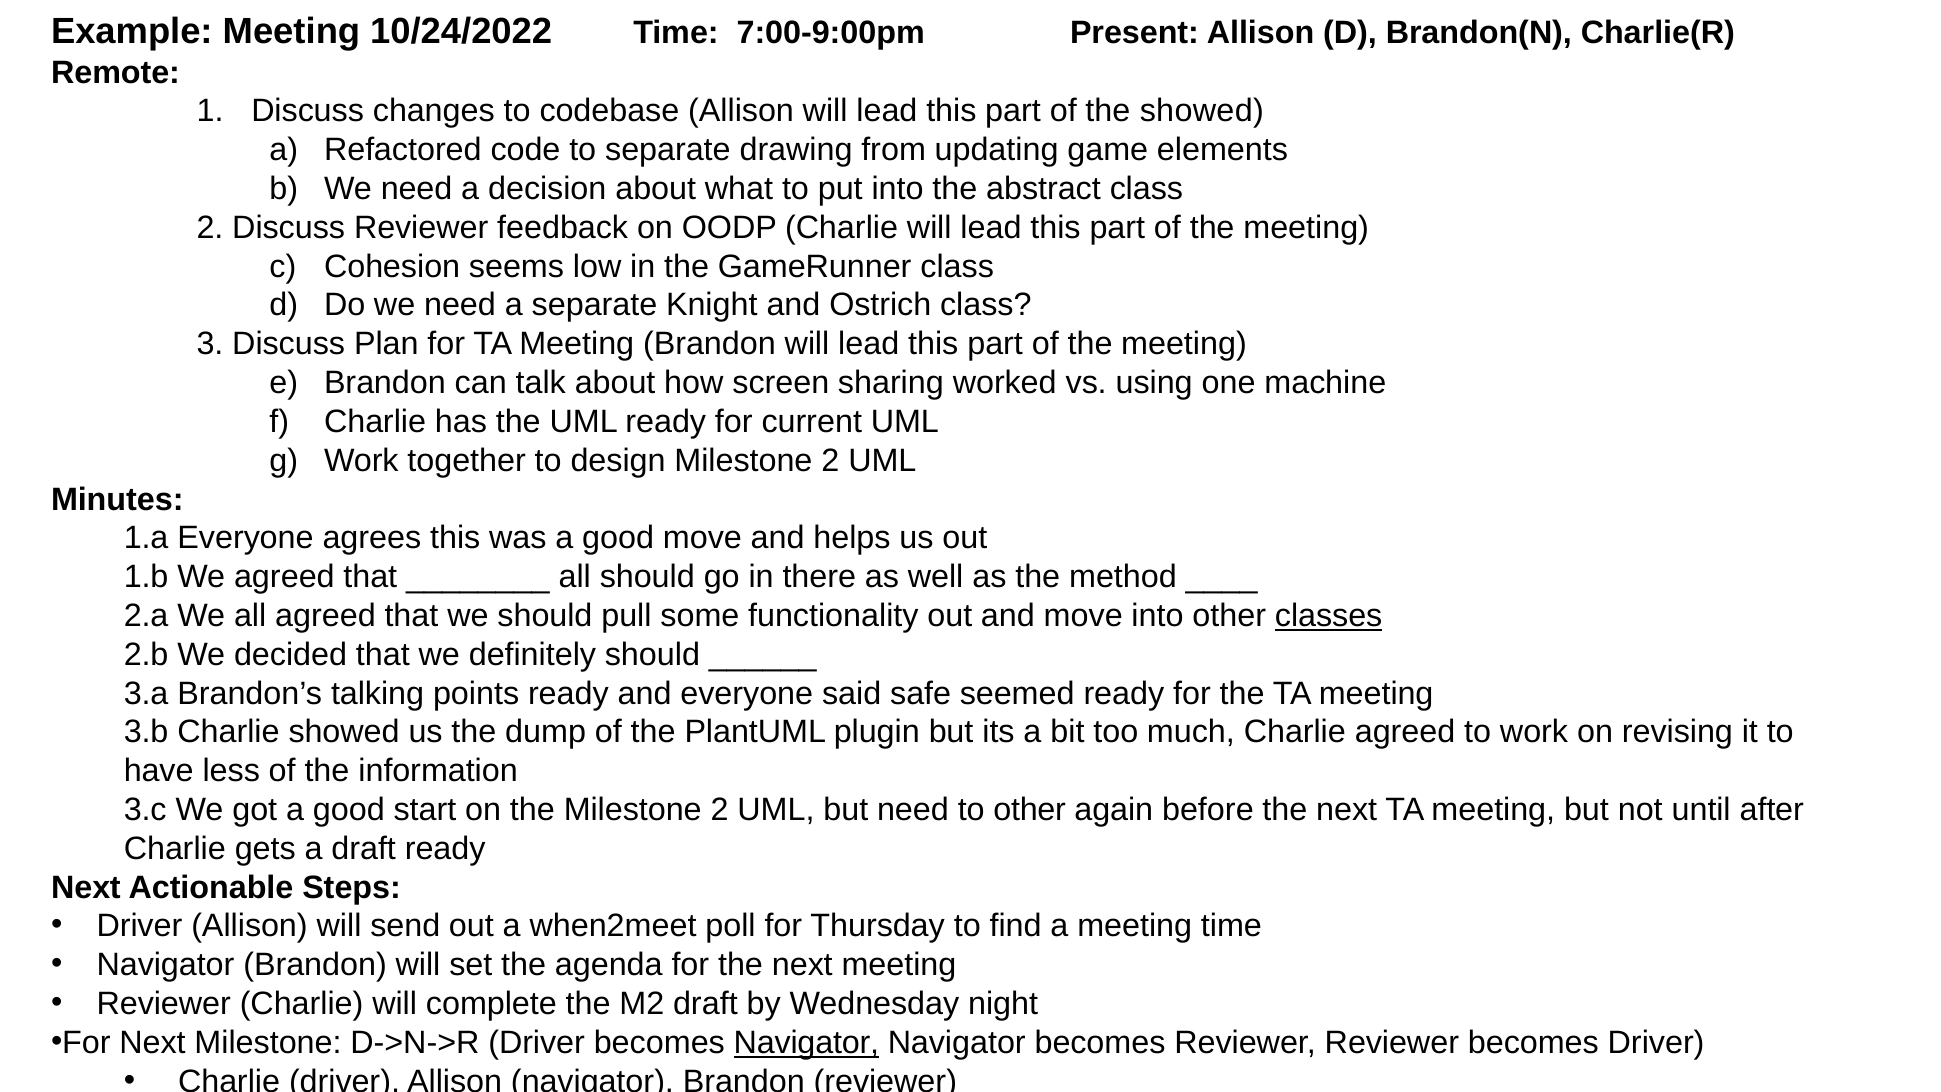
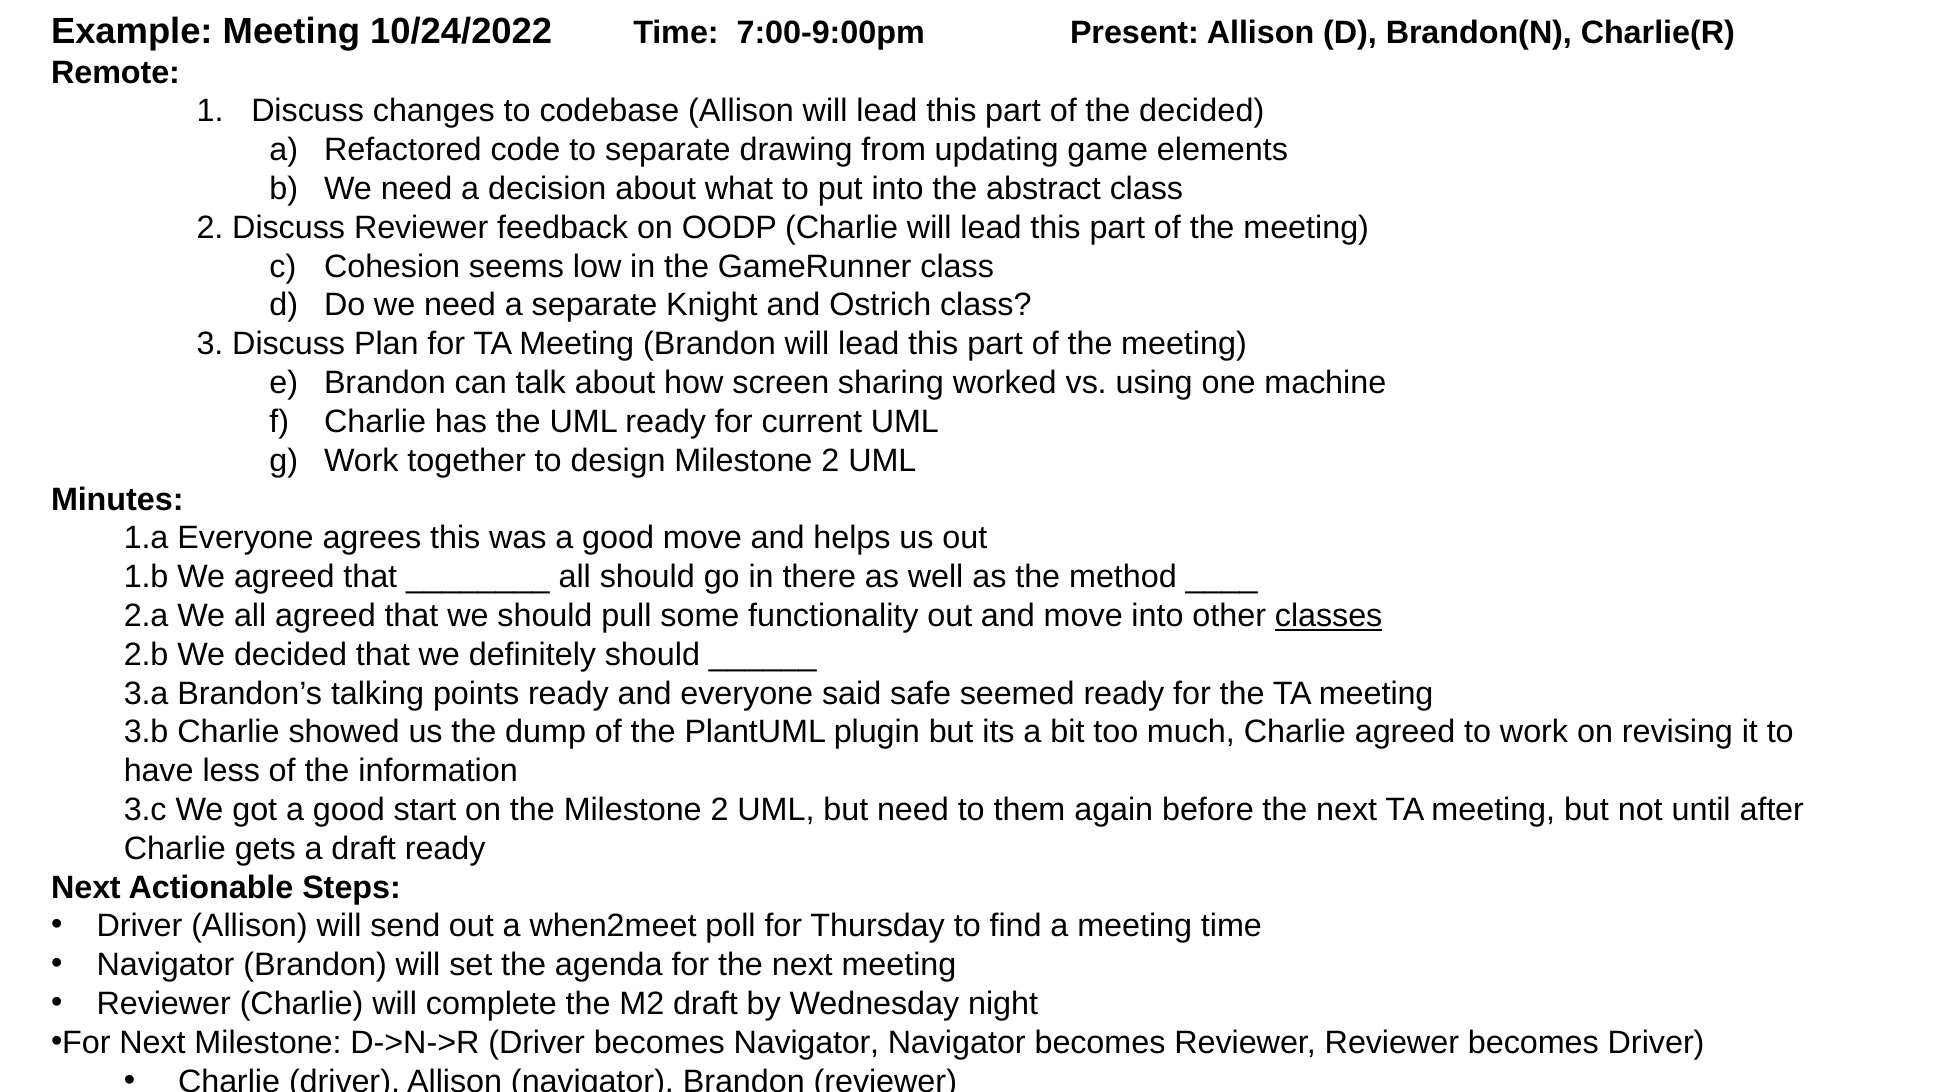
the showed: showed -> decided
to other: other -> them
Navigator at (806, 1042) underline: present -> none
